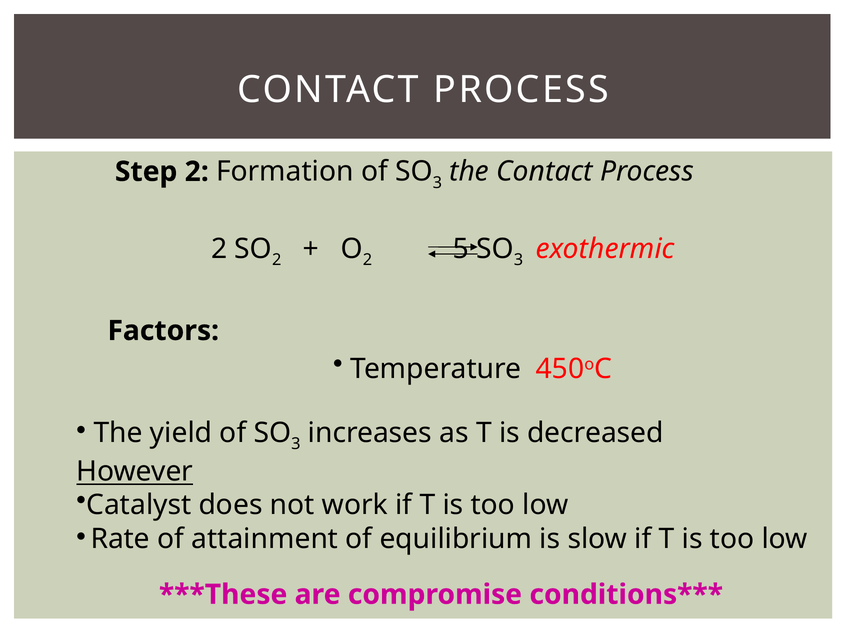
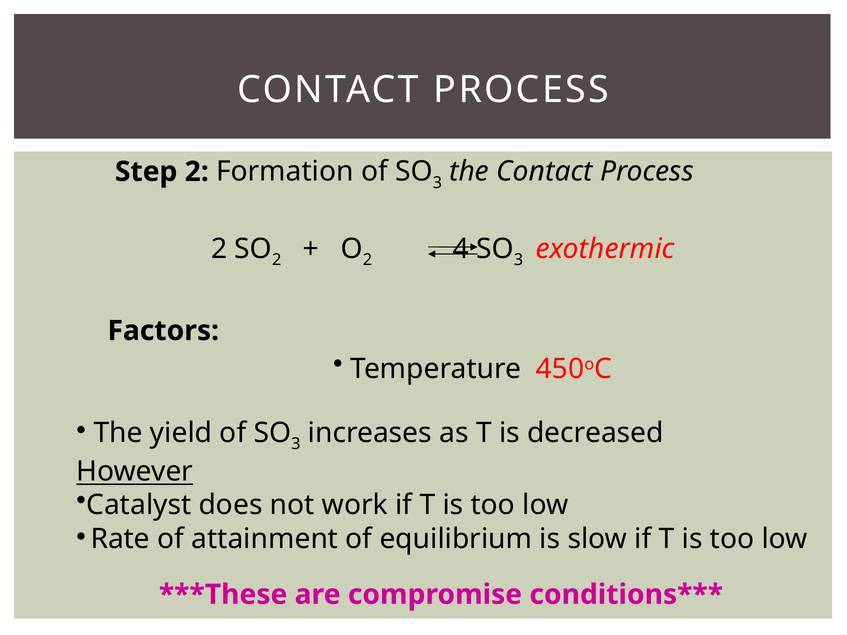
5: 5 -> 4
